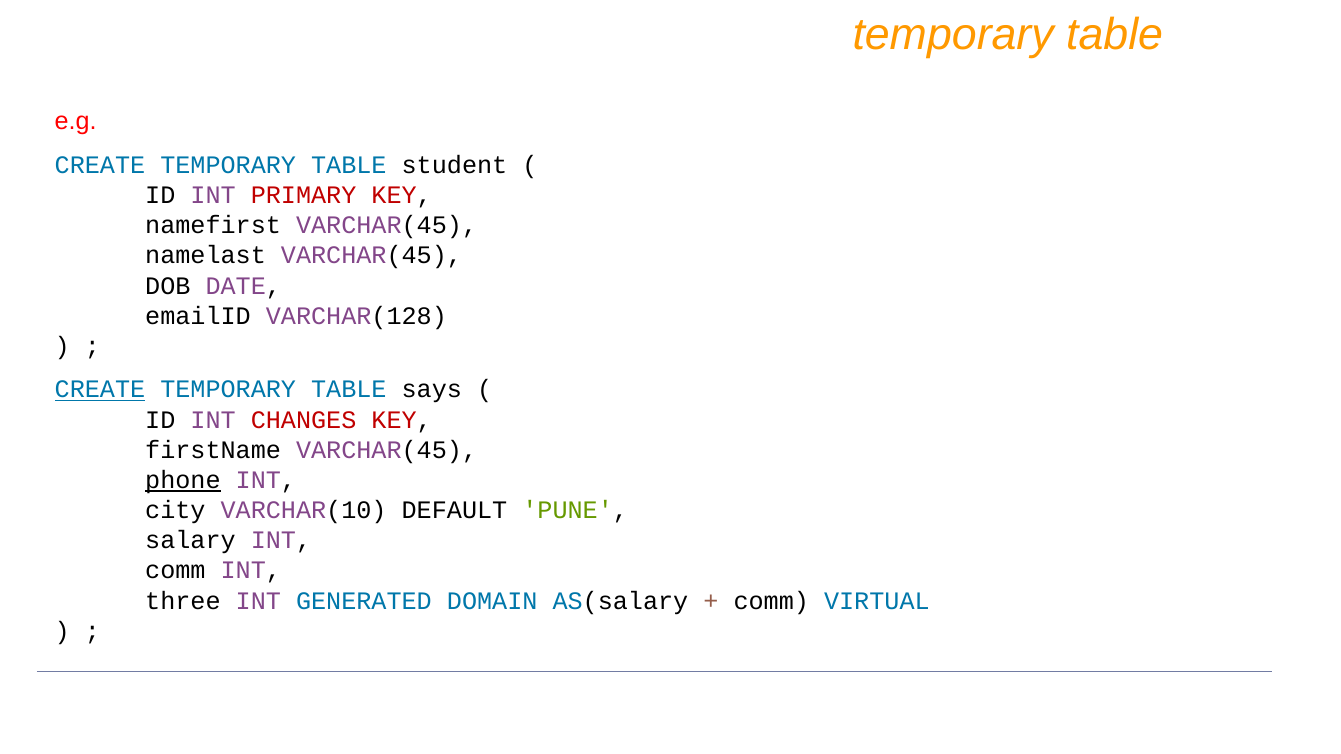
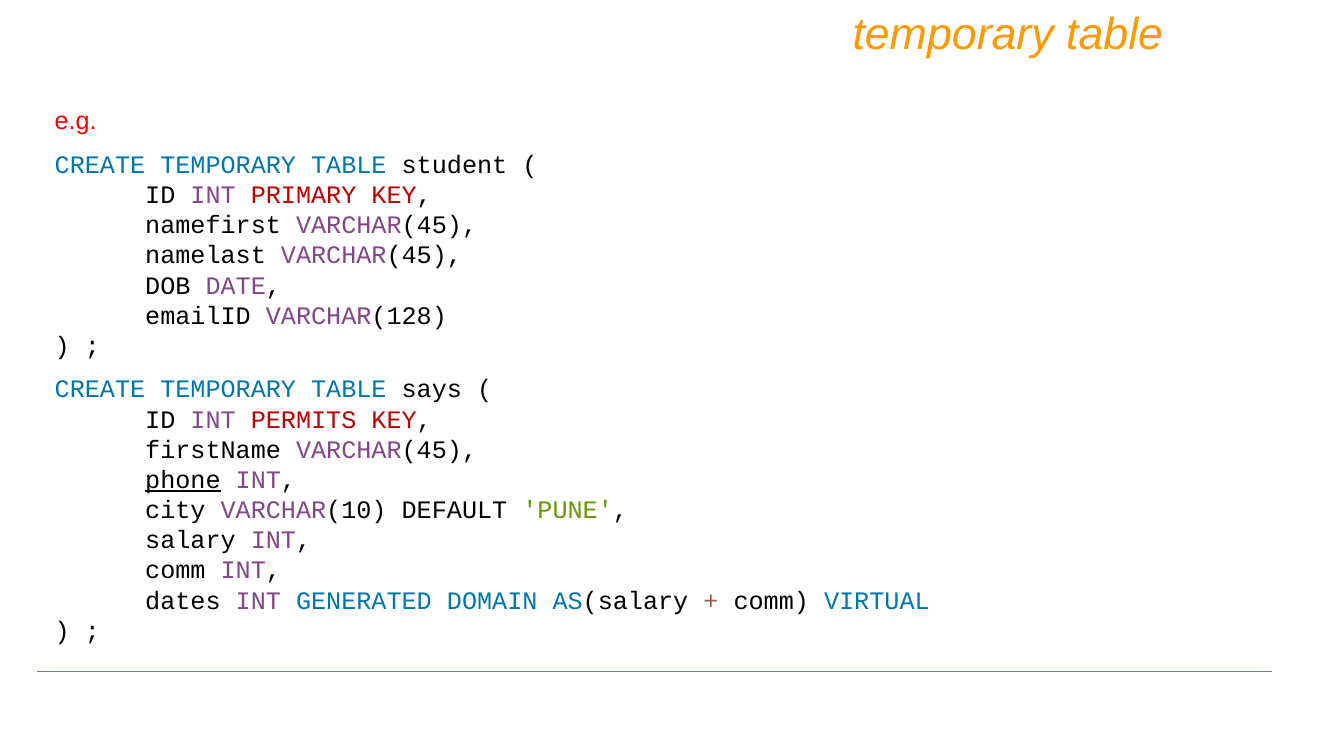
CREATE at (100, 390) underline: present -> none
CHANGES: CHANGES -> PERMITS
three: three -> dates
